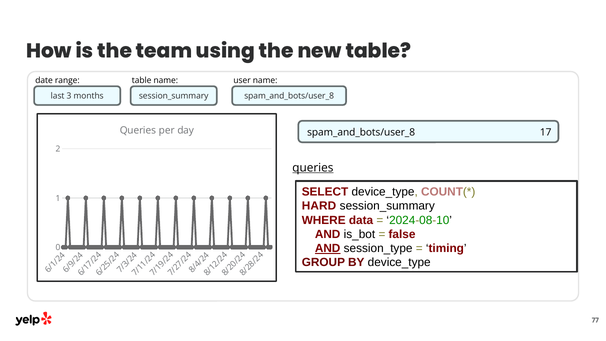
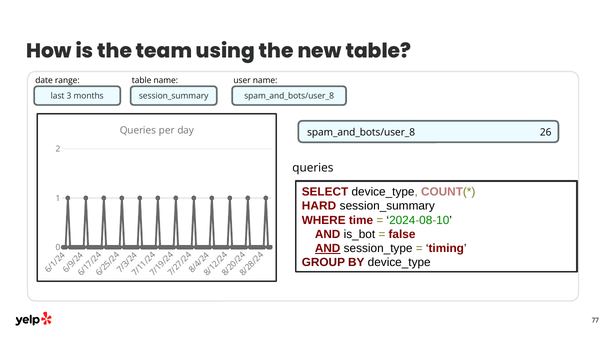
17: 17 -> 26
queries at (313, 168) underline: present -> none
data: data -> time
